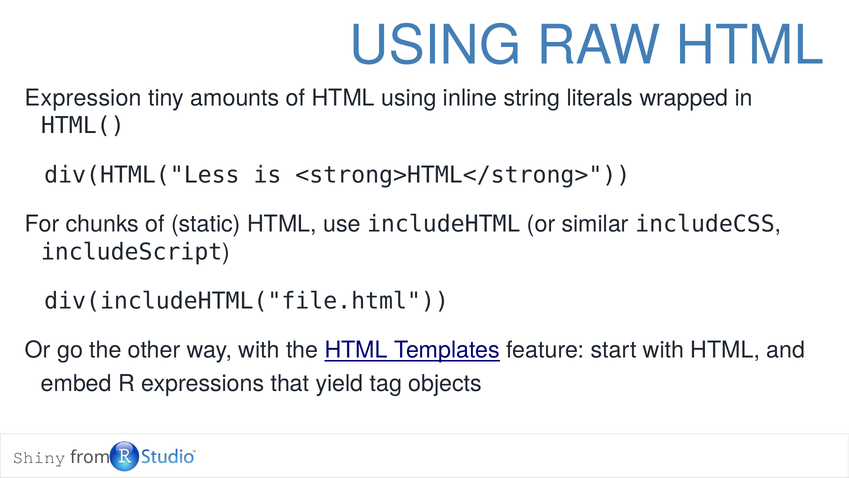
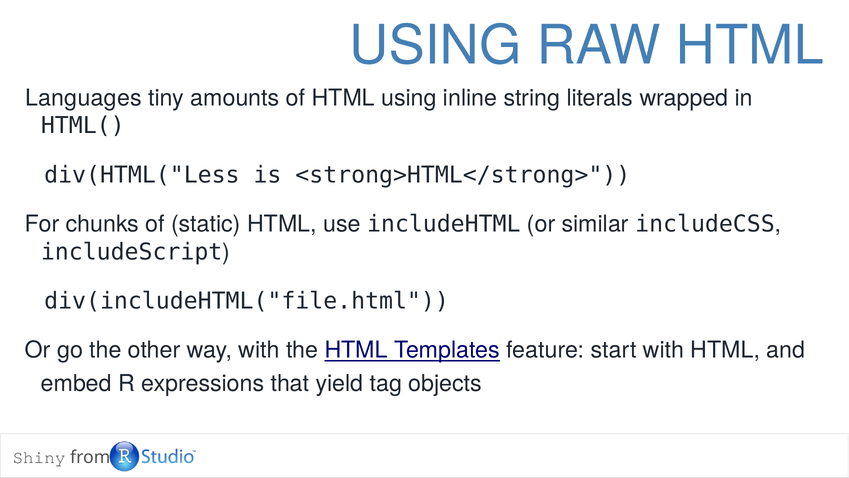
Expression: Expression -> Languages
